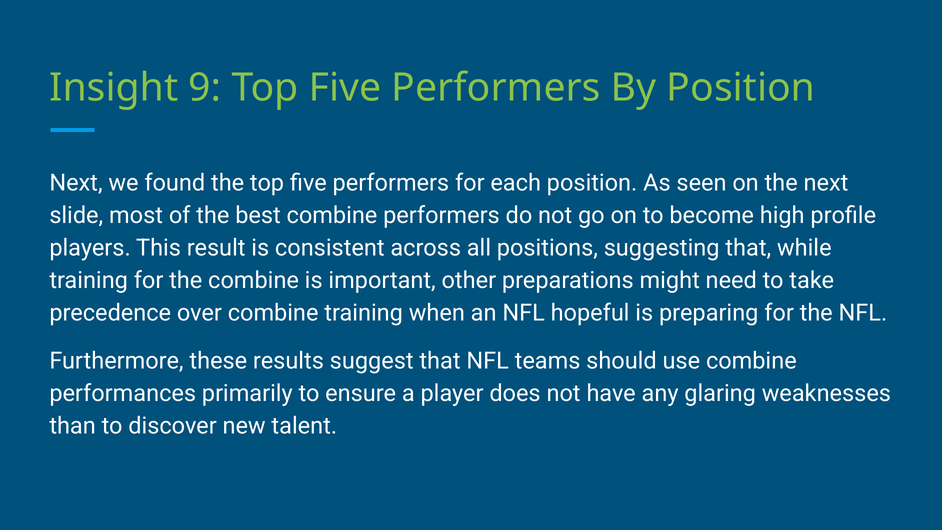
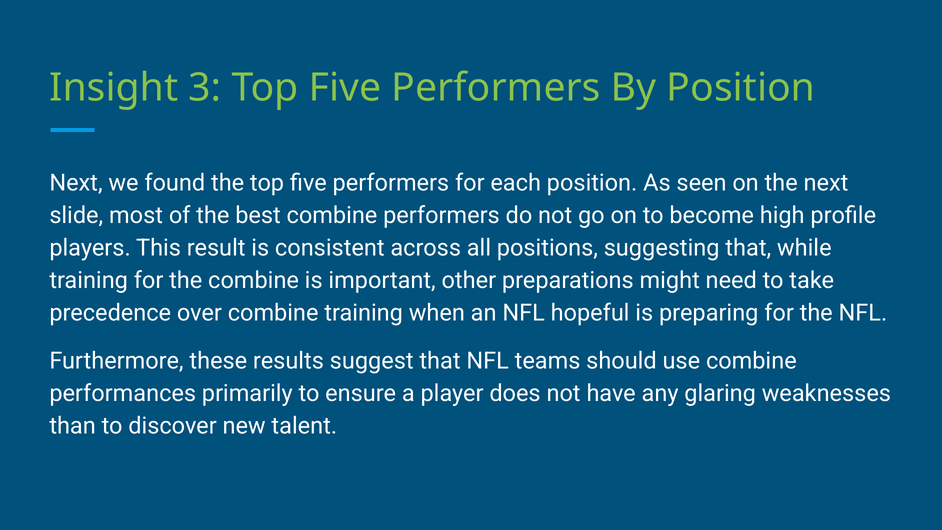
9: 9 -> 3
